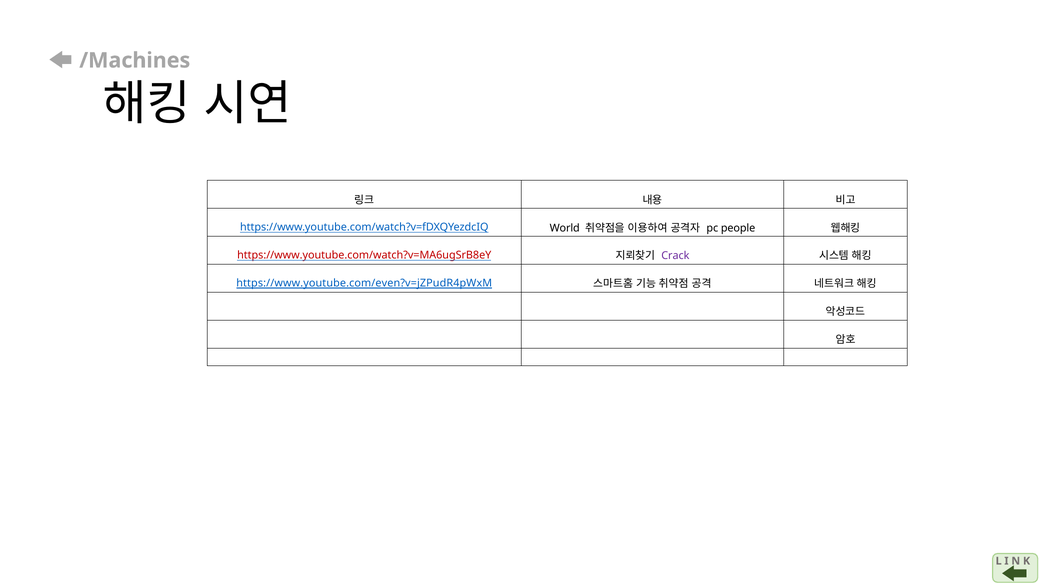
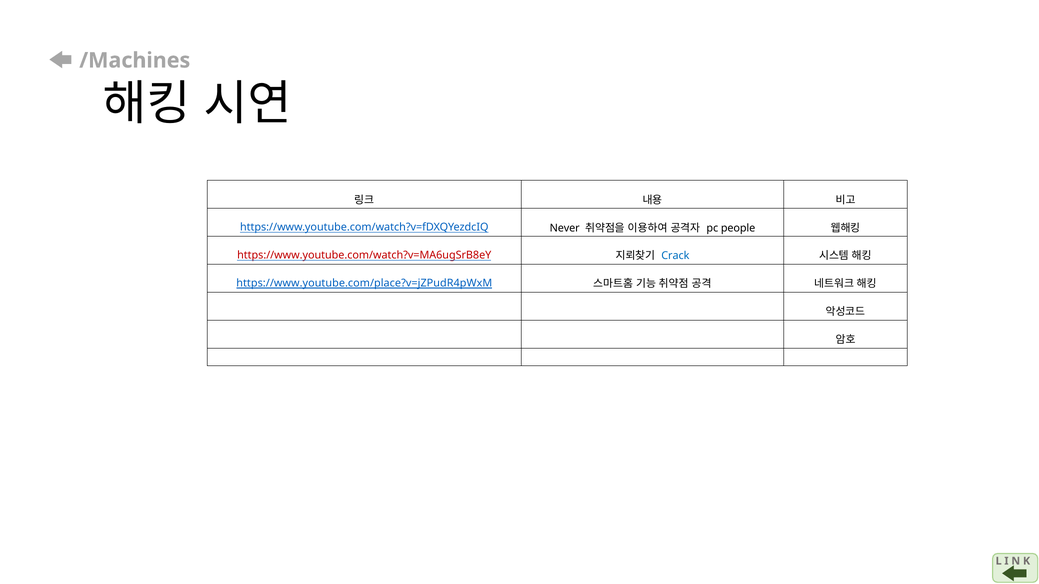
World: World -> Never
Crack colour: purple -> blue
https://www.youtube.com/even?v=jZPudR4pWxM: https://www.youtube.com/even?v=jZPudR4pWxM -> https://www.youtube.com/place?v=jZPudR4pWxM
